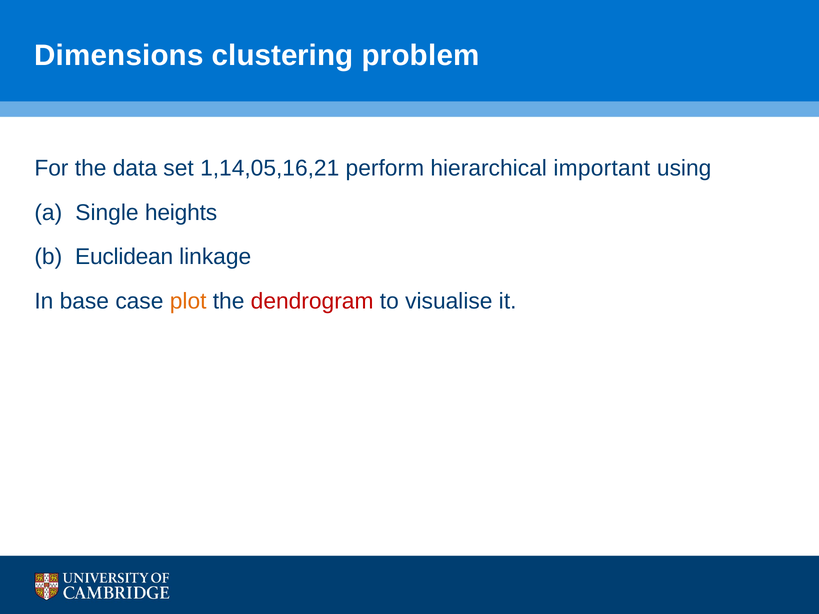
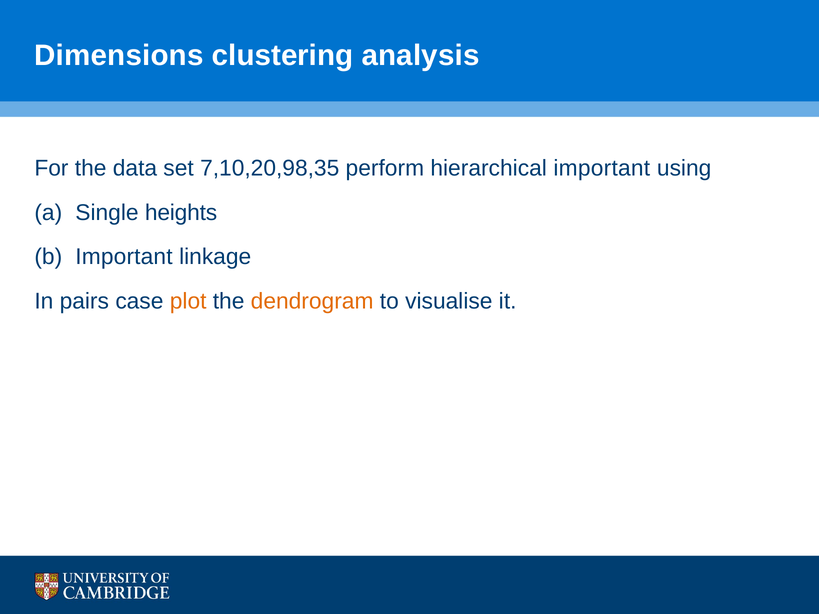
problem: problem -> analysis
1,14,05,16,21: 1,14,05,16,21 -> 7,10,20,98,35
Euclidean at (124, 257): Euclidean -> Important
base: base -> pairs
dendrogram colour: red -> orange
